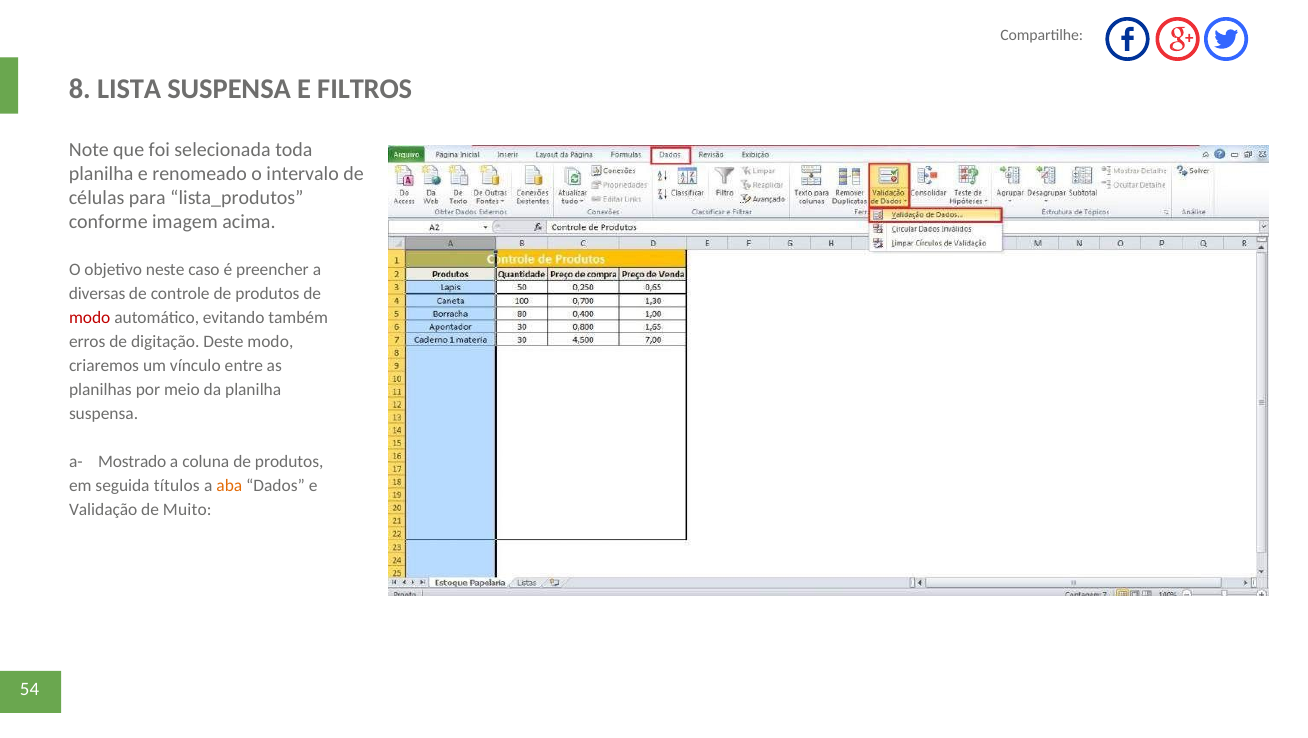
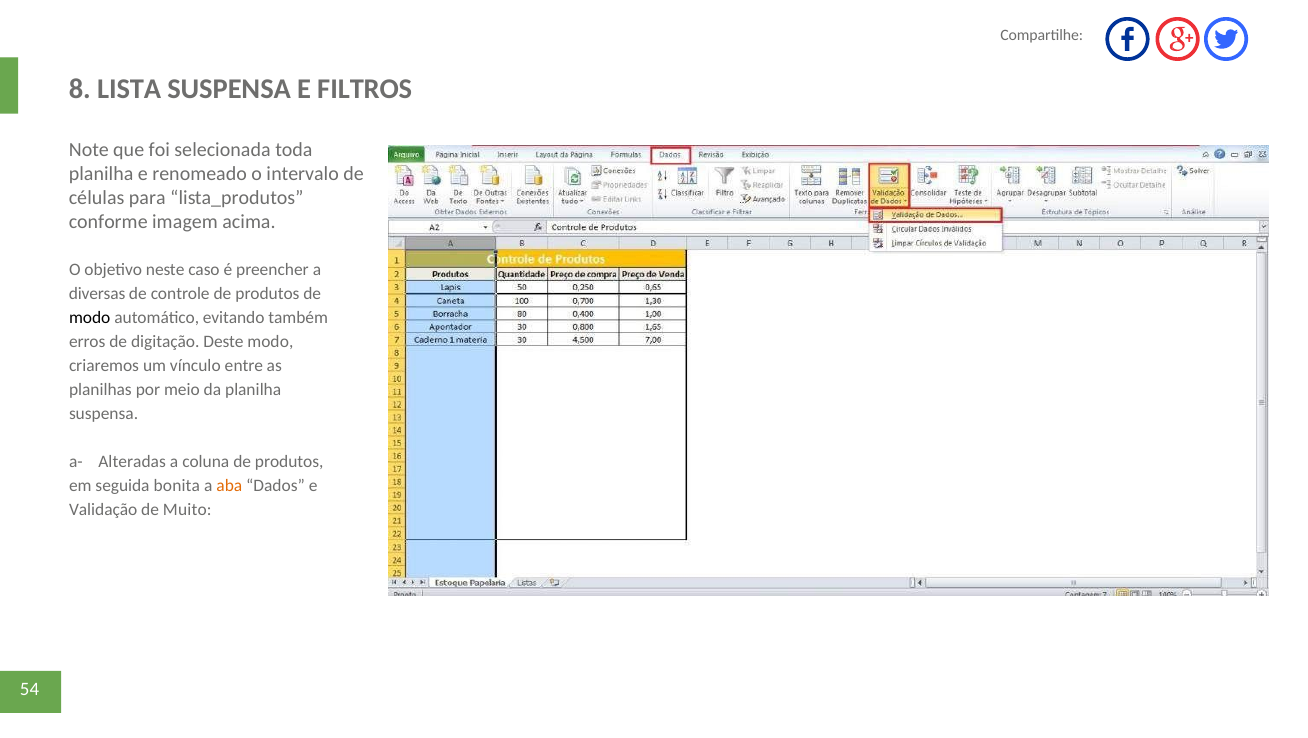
modo at (90, 317) colour: red -> black
Mostrado: Mostrado -> Alteradas
títulos: títulos -> bonita
